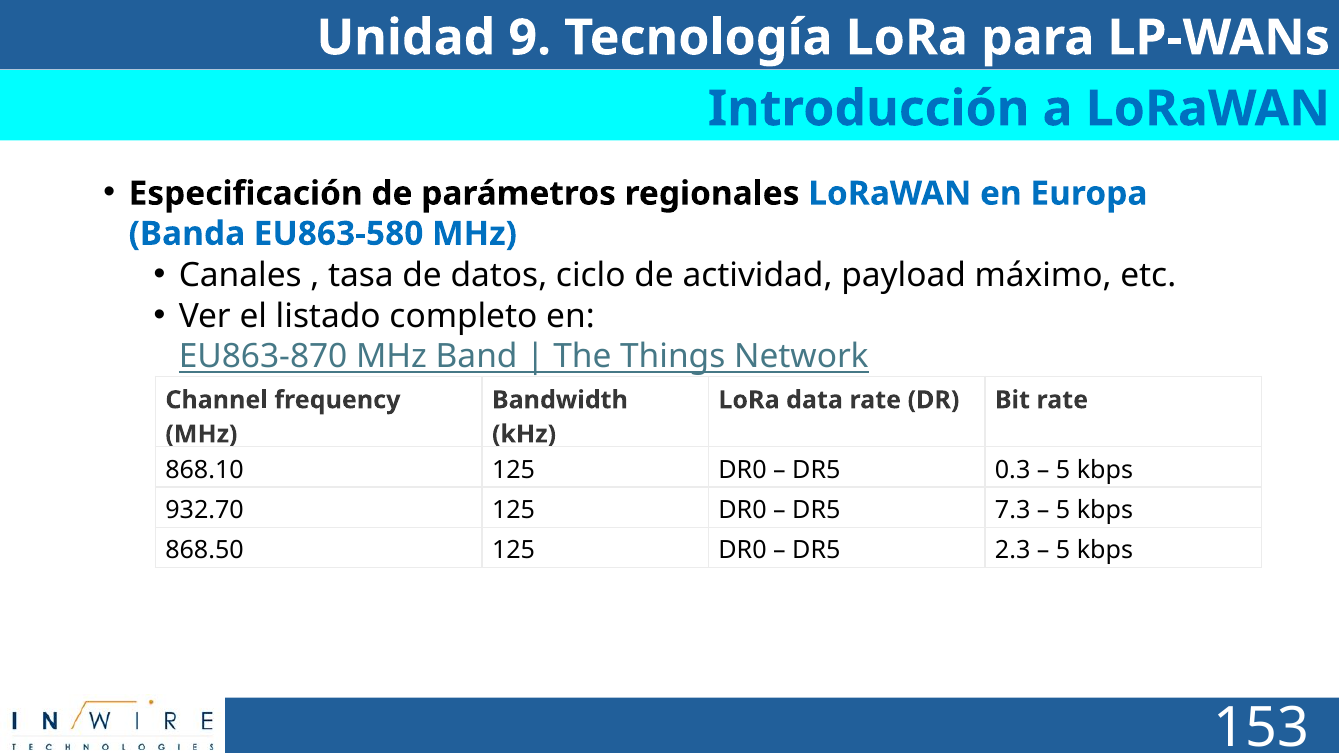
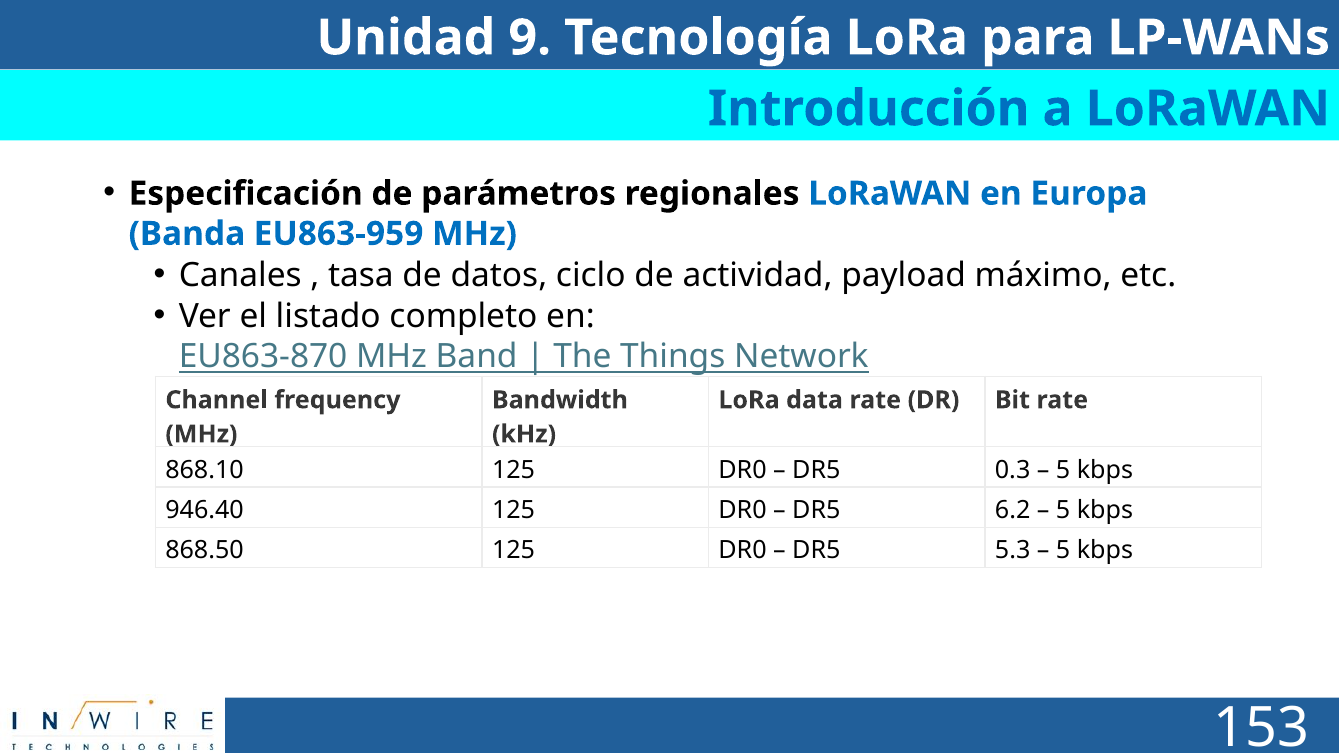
EU863-580: EU863-580 -> EU863-959
932.70: 932.70 -> 946.40
7.3: 7.3 -> 6.2
2.3: 2.3 -> 5.3
